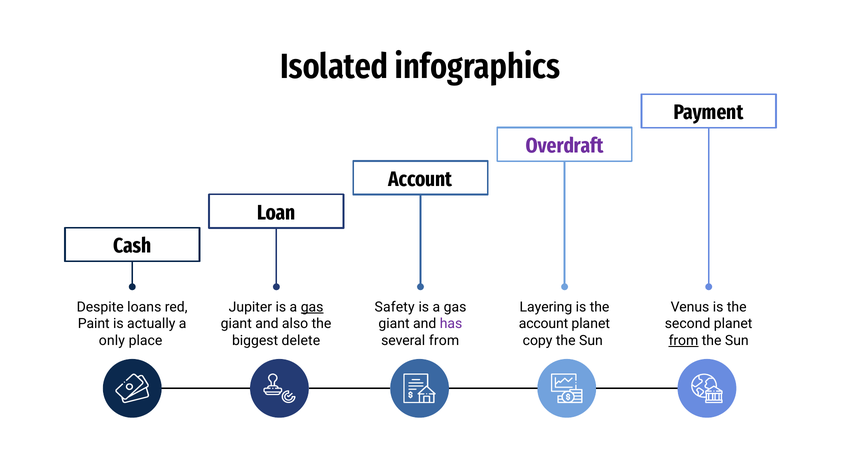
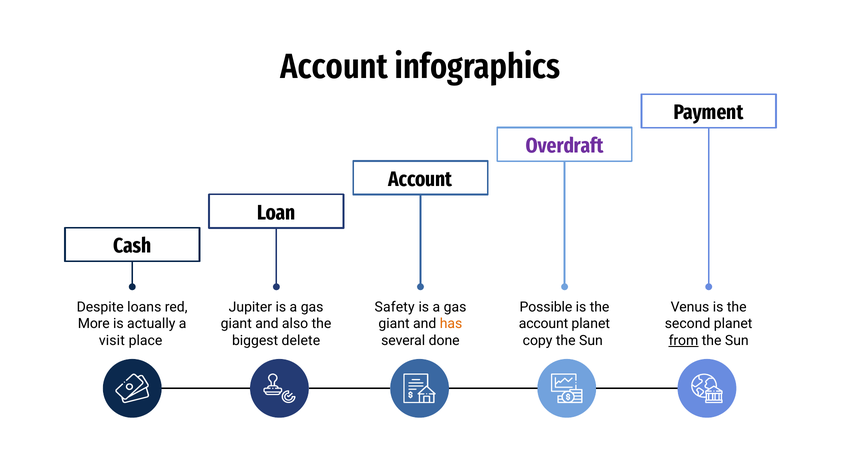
Isolated at (334, 67): Isolated -> Account
gas at (312, 307) underline: present -> none
Layering: Layering -> Possible
Paint: Paint -> More
has colour: purple -> orange
only: only -> visit
several from: from -> done
